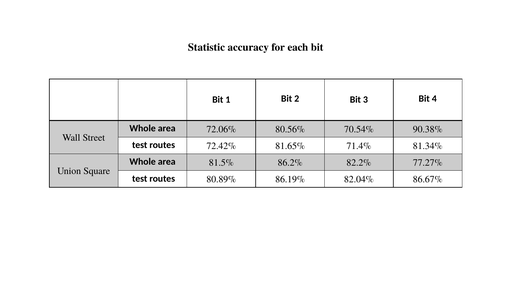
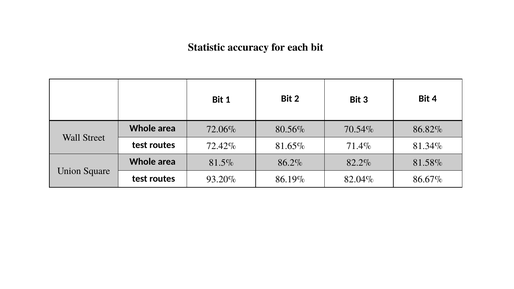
90.38%: 90.38% -> 86.82%
77.27%: 77.27% -> 81.58%
80.89%: 80.89% -> 93.20%
